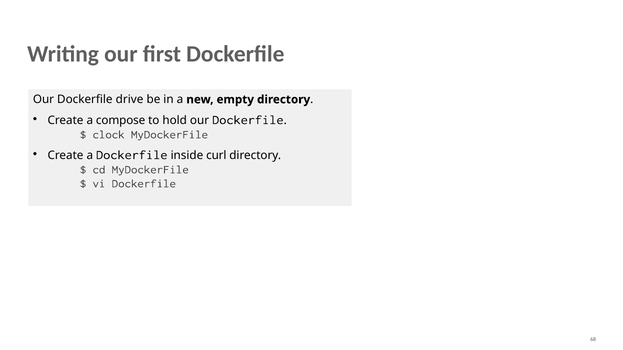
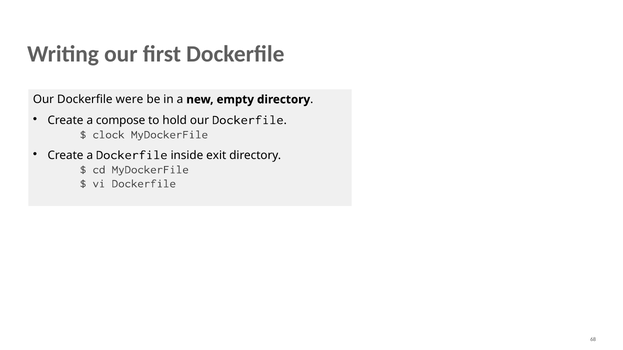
drive: drive -> were
curl: curl -> exit
